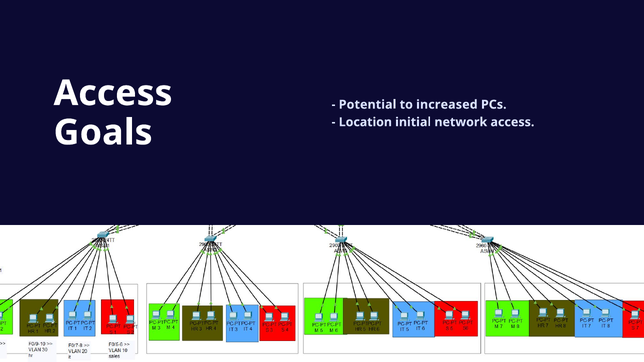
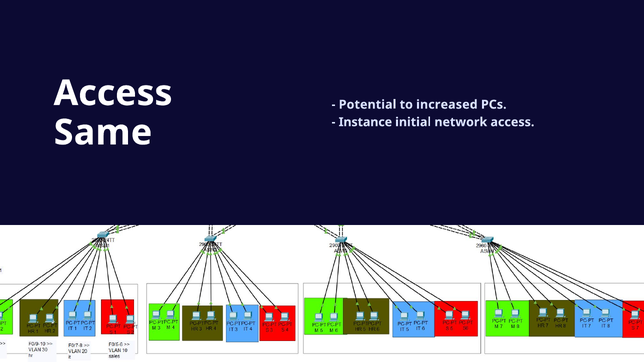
Location: Location -> Instance
Goals: Goals -> Same
